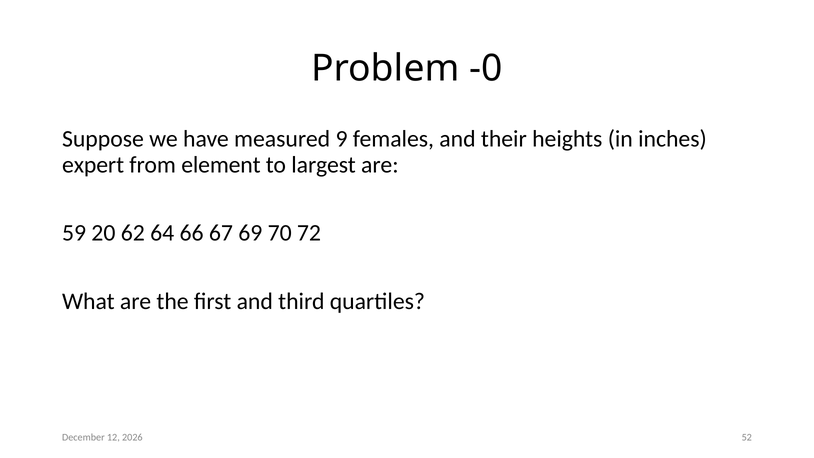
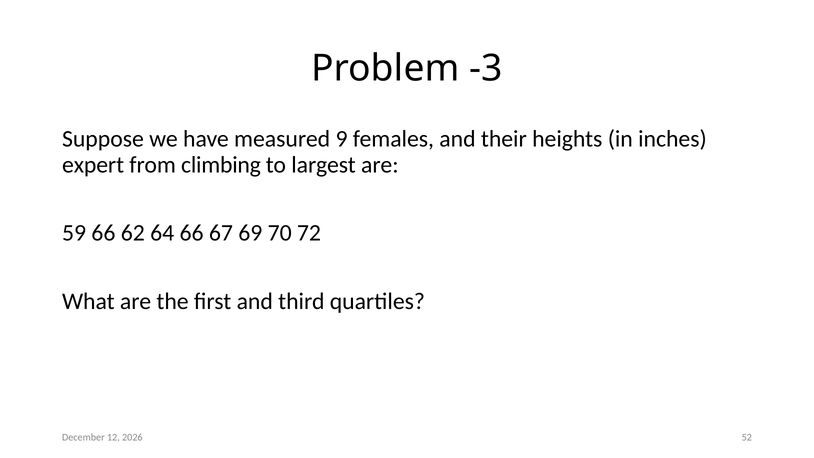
-0: -0 -> -3
element: element -> climbing
59 20: 20 -> 66
